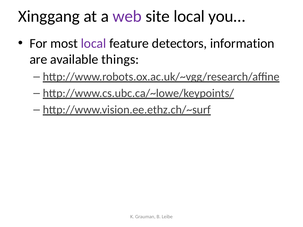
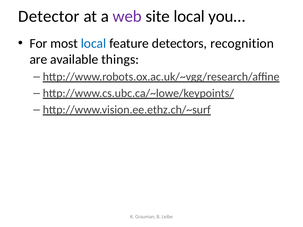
Xinggang: Xinggang -> Detector
local at (94, 43) colour: purple -> blue
information: information -> recognition
